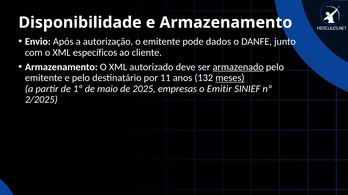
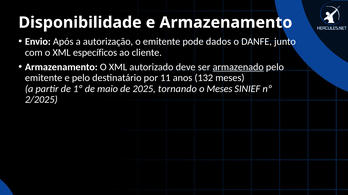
meses at (230, 78) underline: present -> none
empresas: empresas -> tornando
o Emitir: Emitir -> Meses
